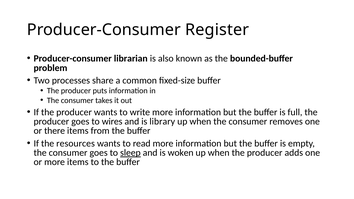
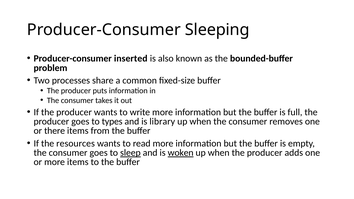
Register: Register -> Sleeping
librarian: librarian -> inserted
wires: wires -> types
woken underline: none -> present
